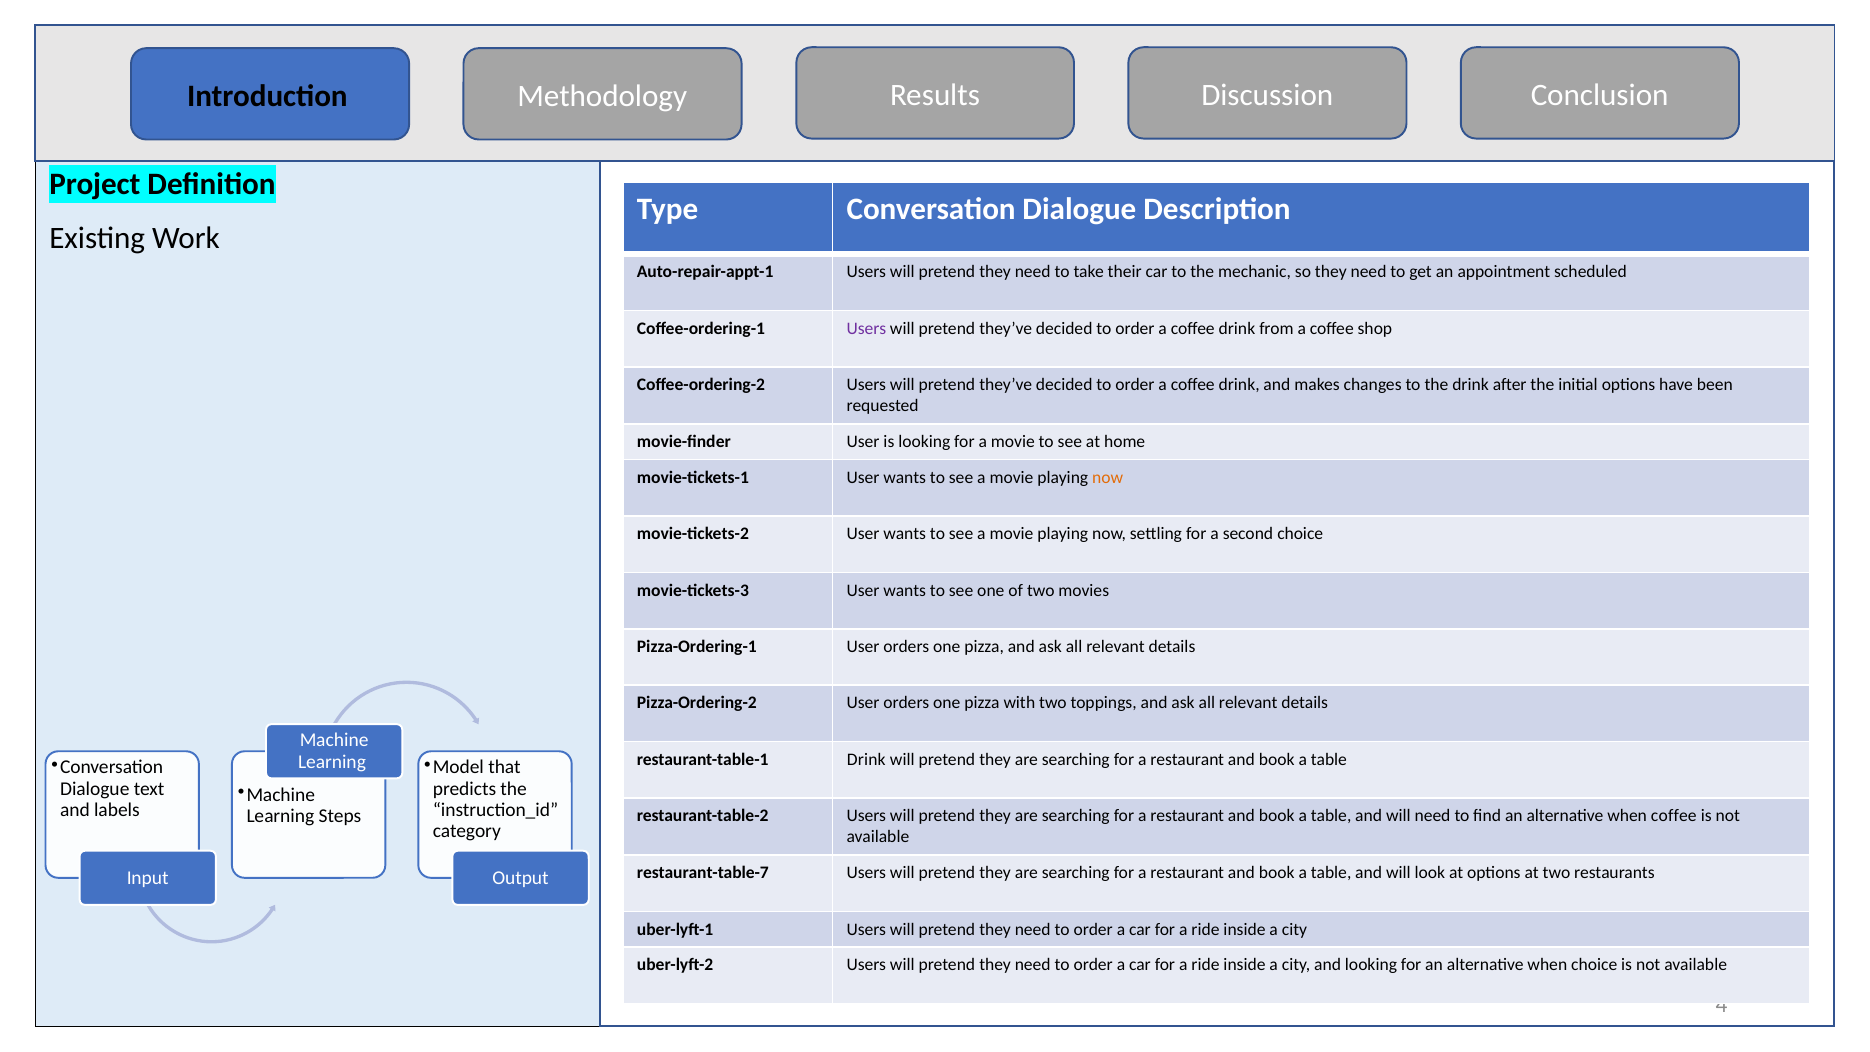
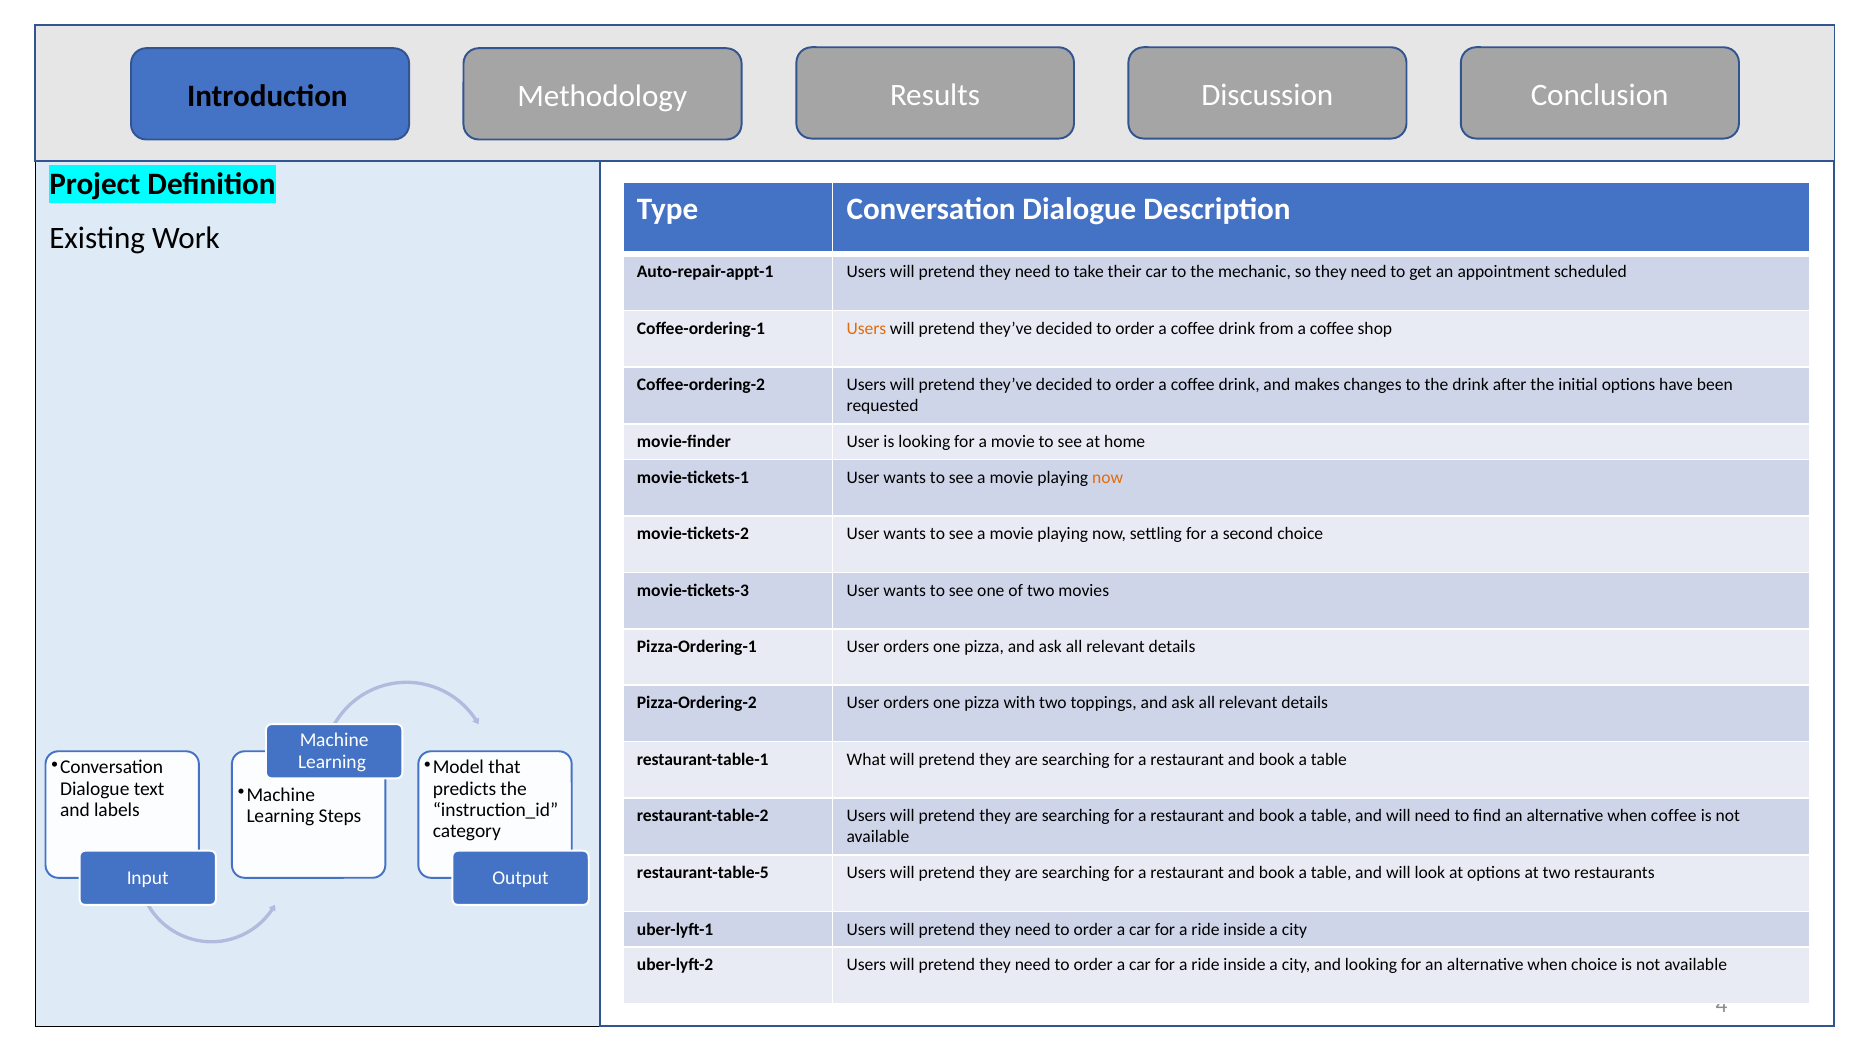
Users at (866, 328) colour: purple -> orange
restaurant-table-1 Drink: Drink -> What
restaurant-table-7: restaurant-table-7 -> restaurant-table-5
